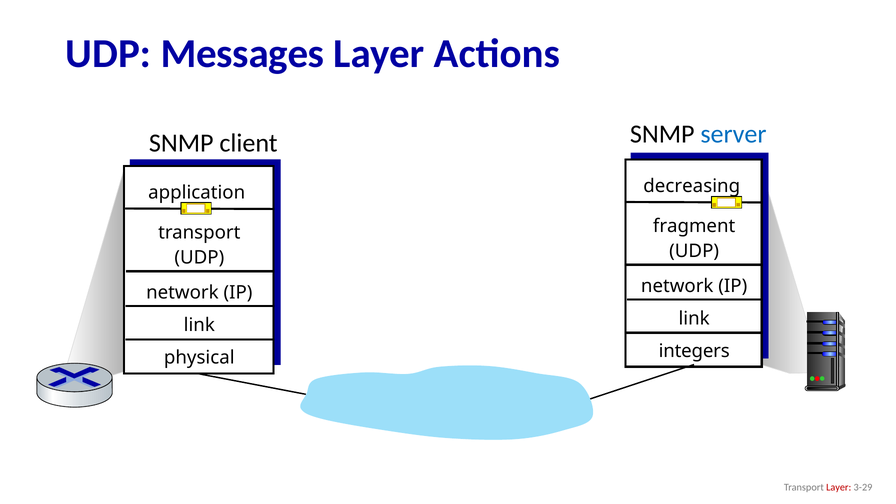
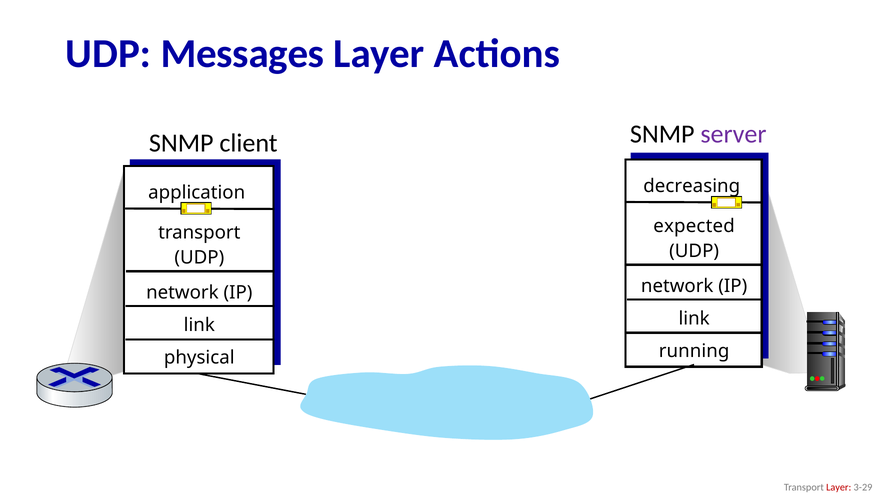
server colour: blue -> purple
fragment: fragment -> expected
integers: integers -> running
